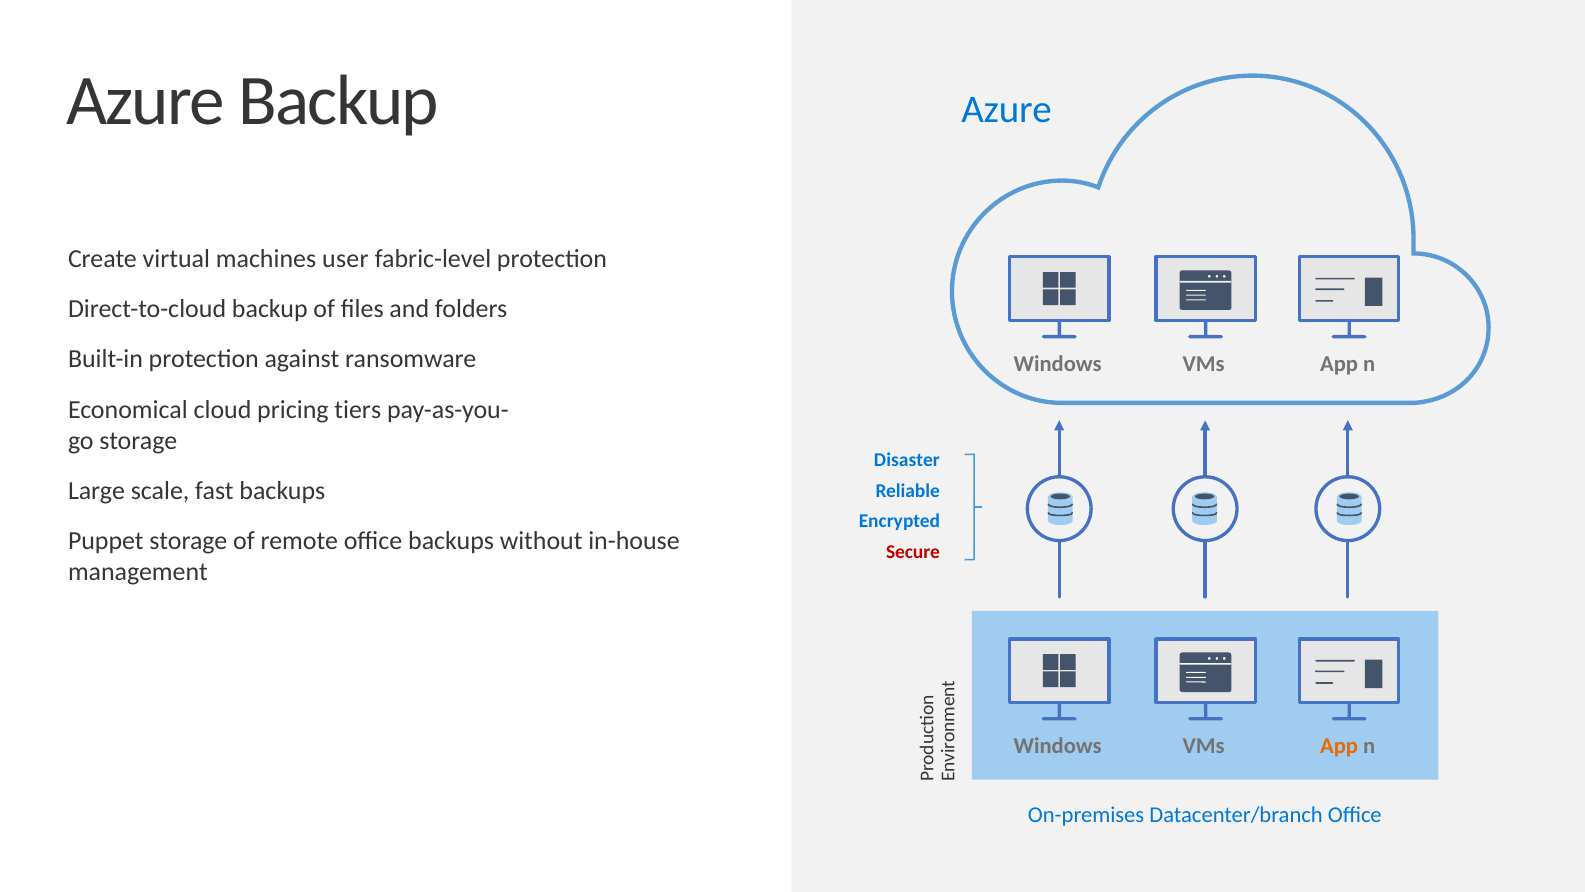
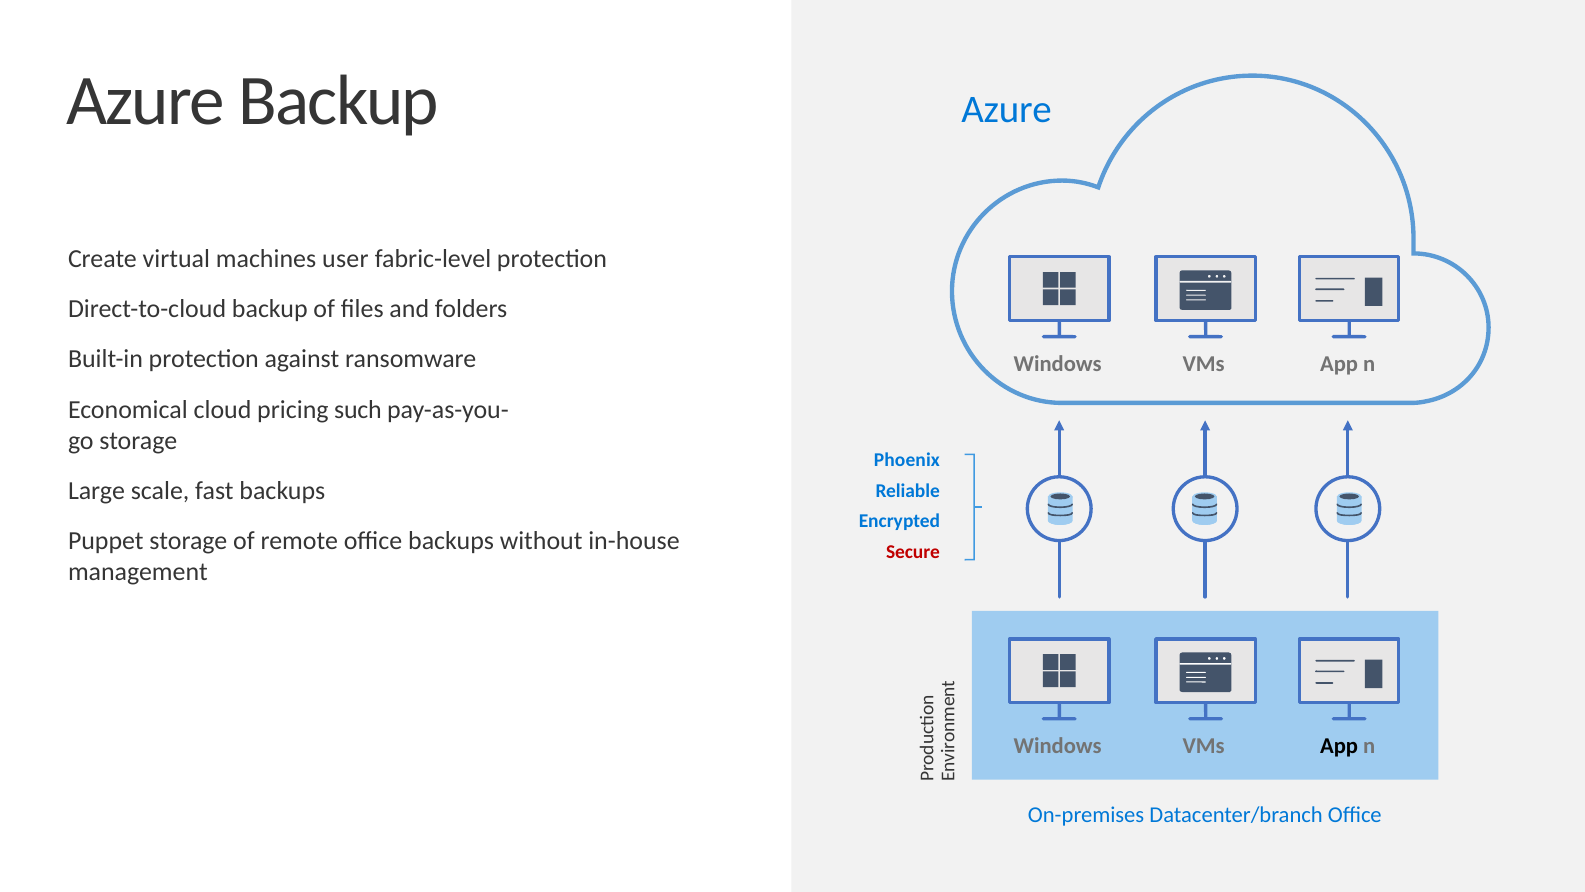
tiers: tiers -> such
Disaster: Disaster -> Phoenix
App at (1339, 746) colour: orange -> black
